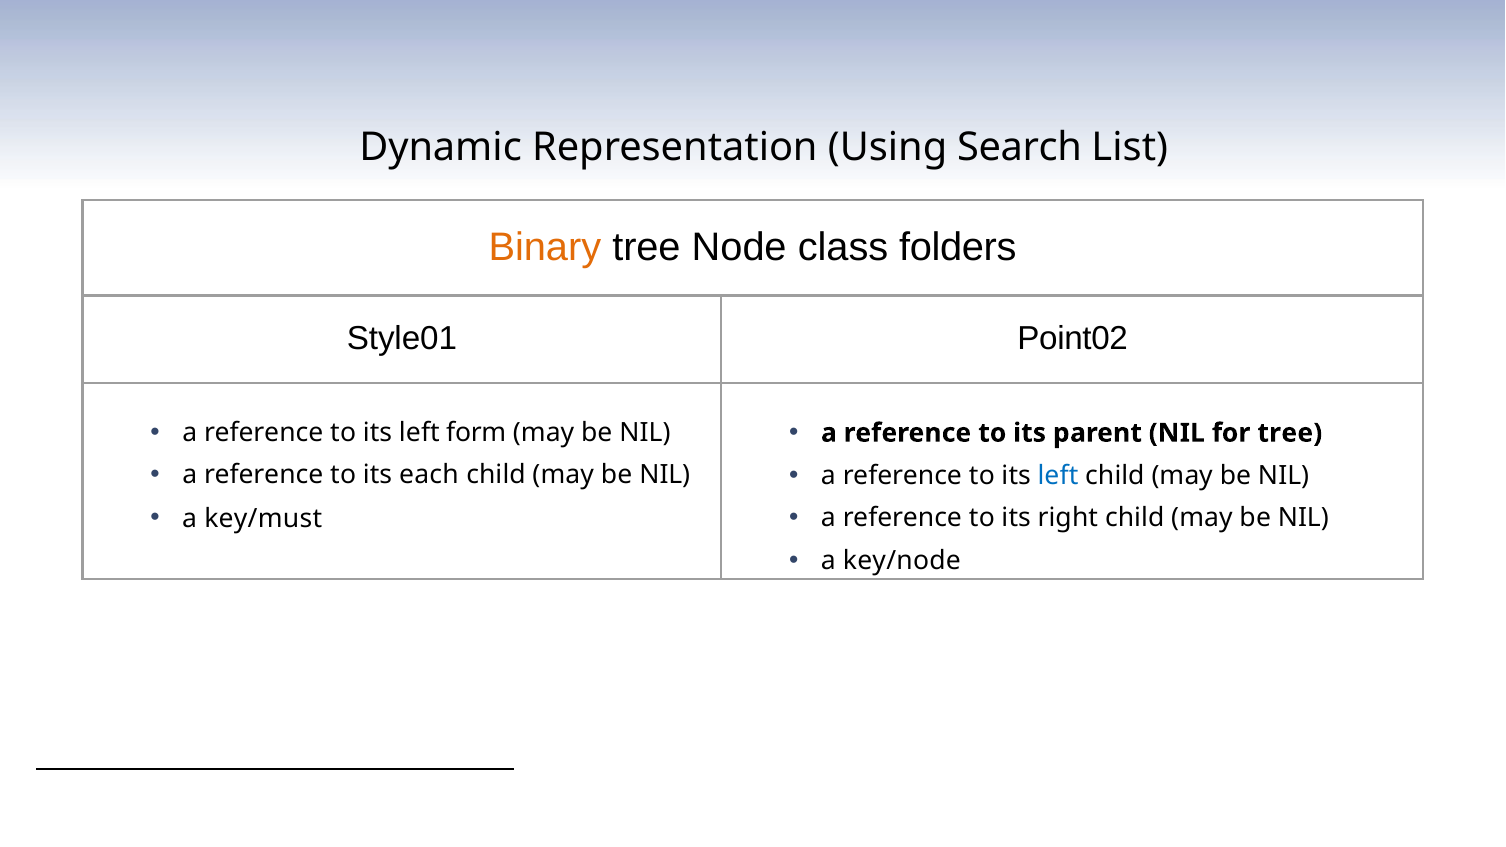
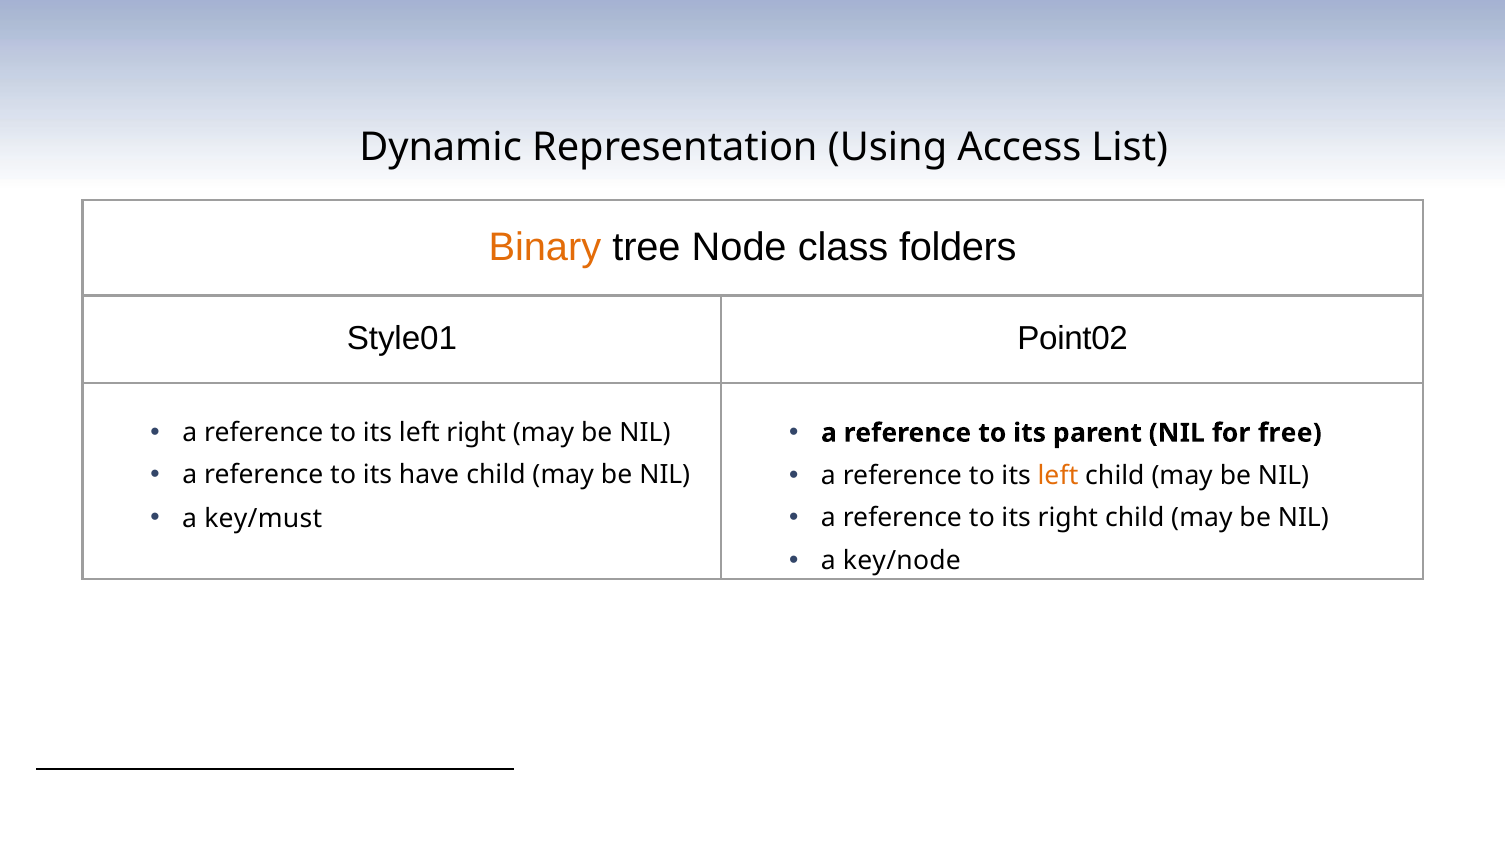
Search: Search -> Access
left form: form -> right
for tree: tree -> free
each: each -> have
left at (1058, 476) colour: blue -> orange
